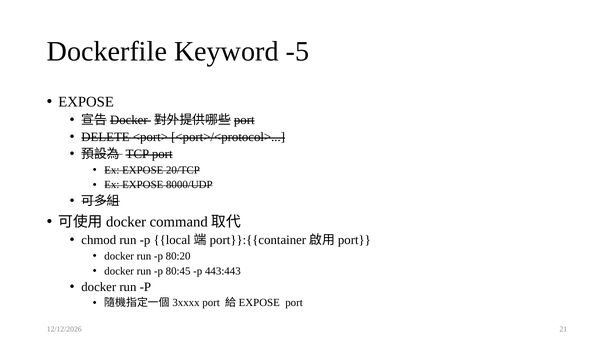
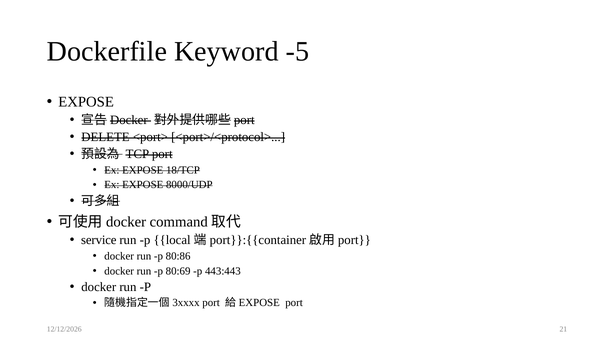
20/TCP: 20/TCP -> 18/TCP
chmod: chmod -> service
80:20: 80:20 -> 80:86
80:45: 80:45 -> 80:69
